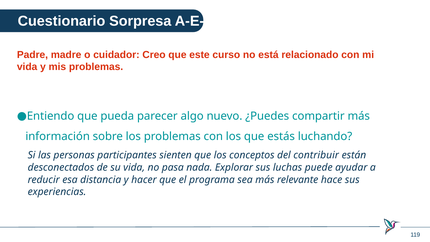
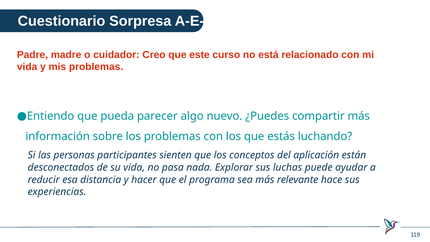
contribuir: contribuir -> aplicación
